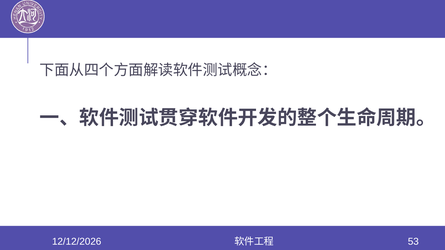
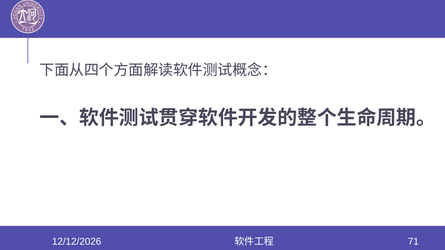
53: 53 -> 71
